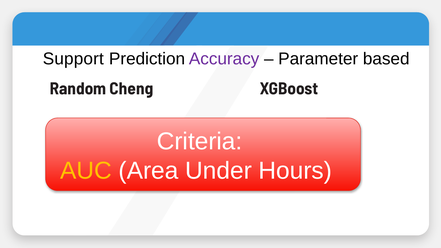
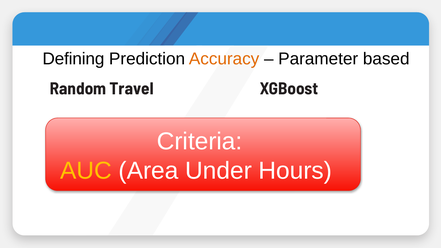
Support: Support -> Defining
Accuracy colour: purple -> orange
Cheng: Cheng -> Travel
